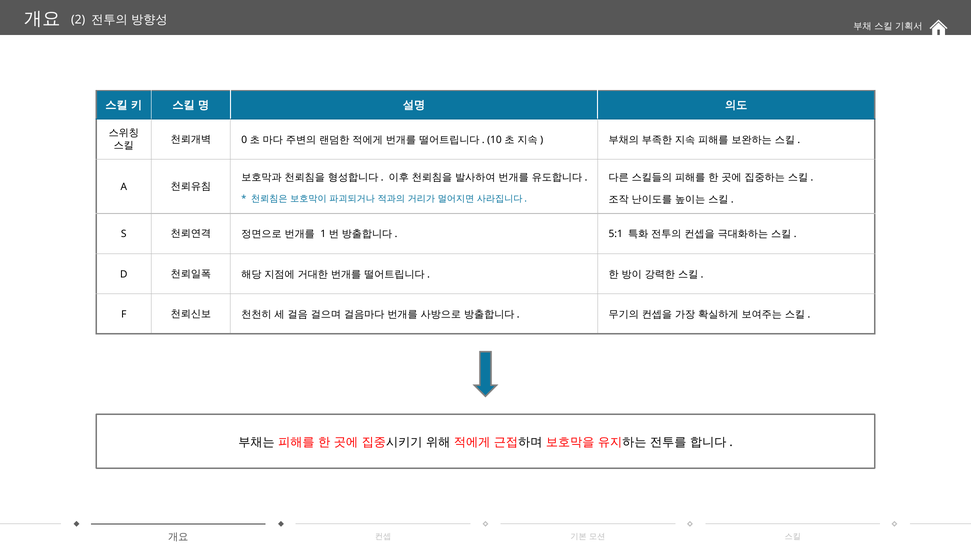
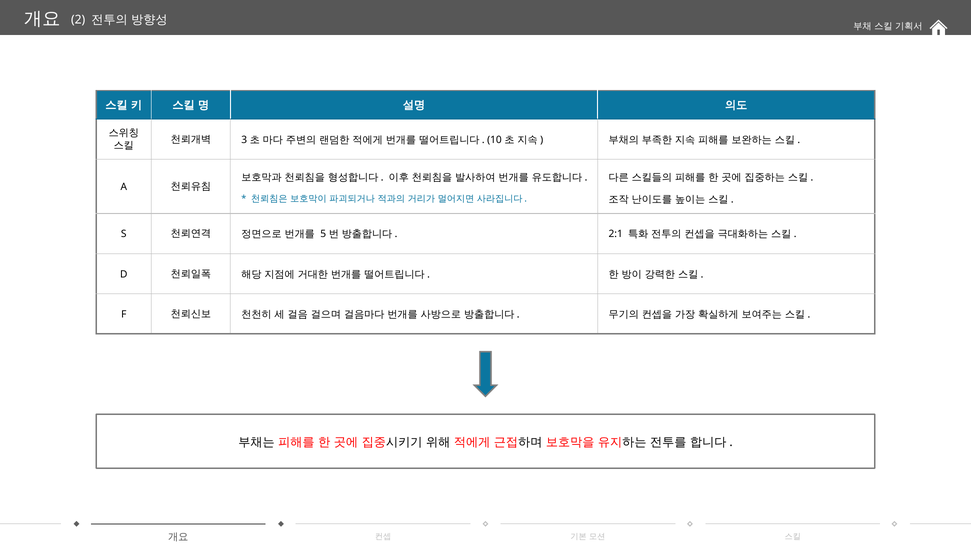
0: 0 -> 3
1: 1 -> 5
5:1: 5:1 -> 2:1
